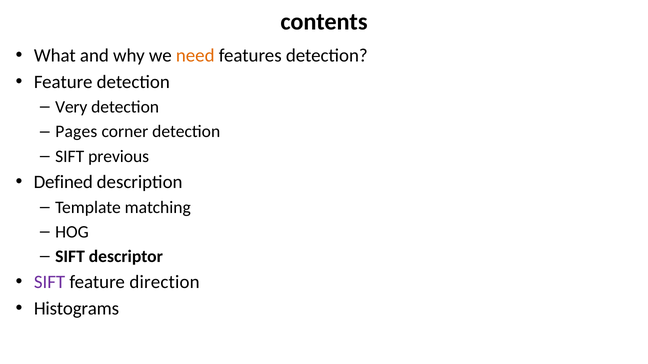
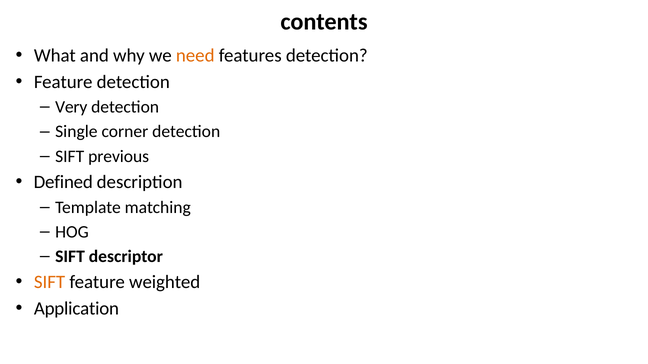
Pages: Pages -> Single
SIFT at (50, 282) colour: purple -> orange
direction: direction -> weighted
Histograms: Histograms -> Application
